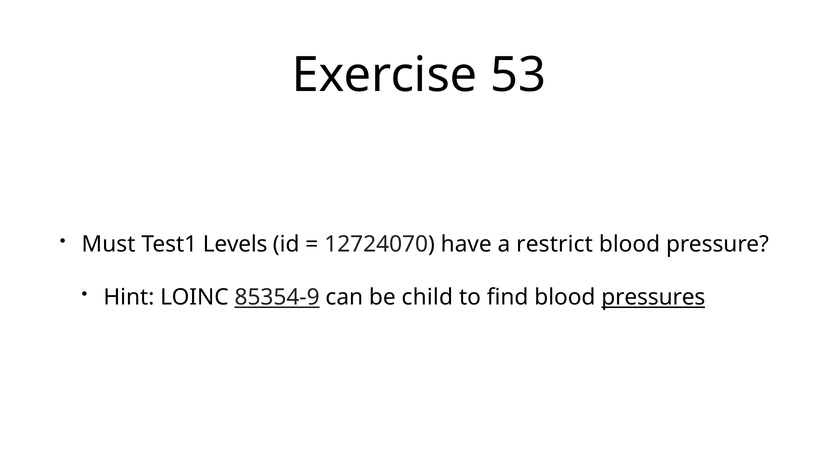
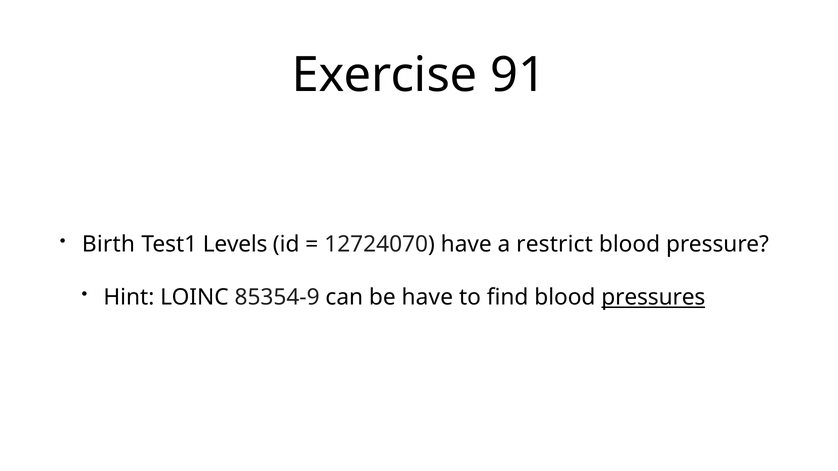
53: 53 -> 91
Must: Must -> Birth
85354-9 underline: present -> none
be child: child -> have
